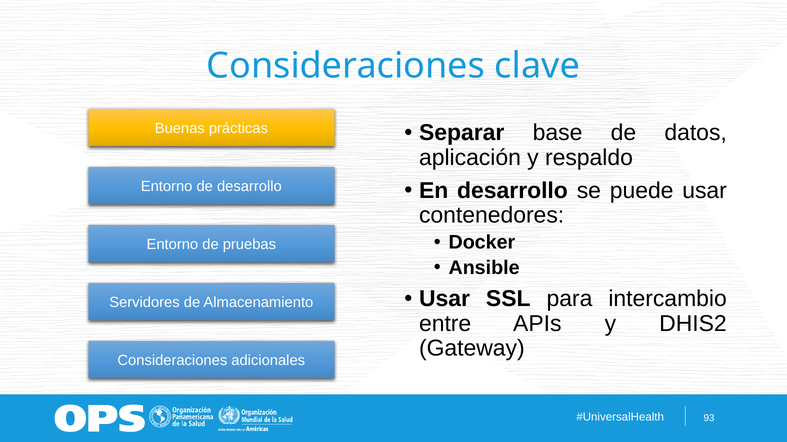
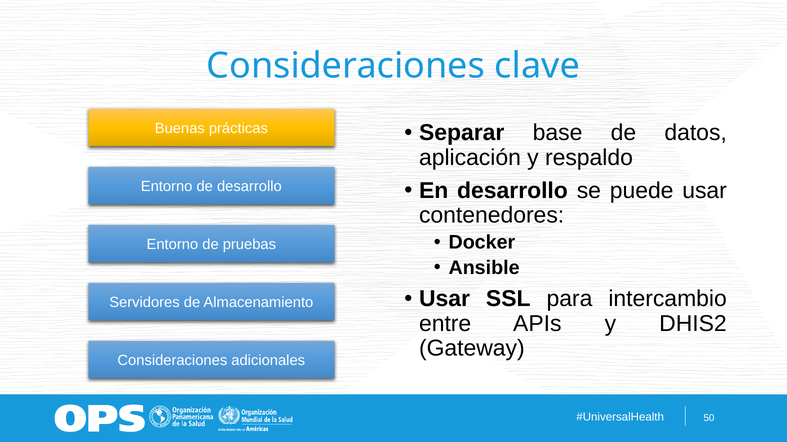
93: 93 -> 50
